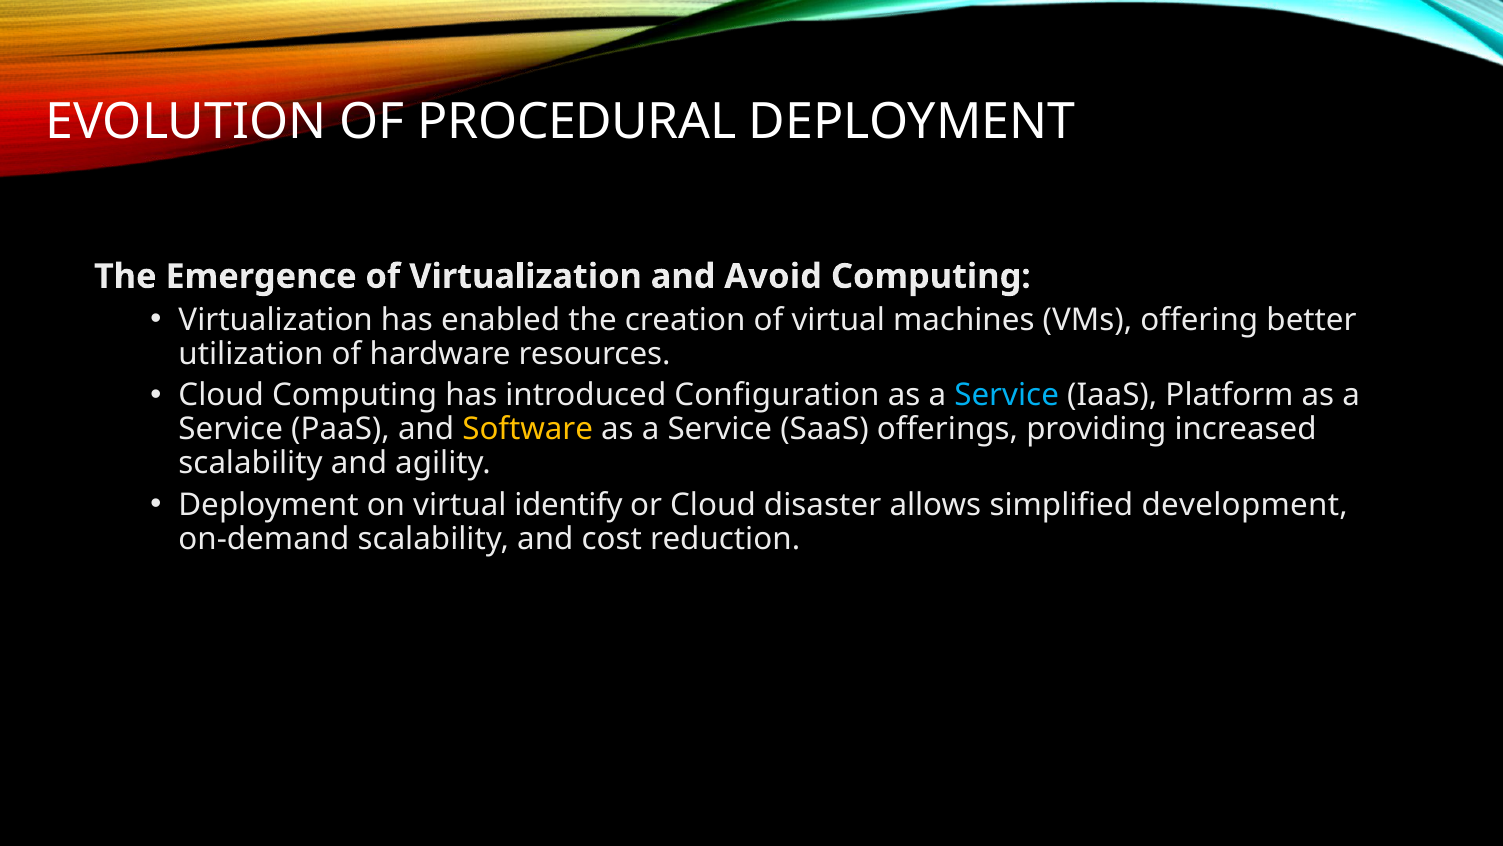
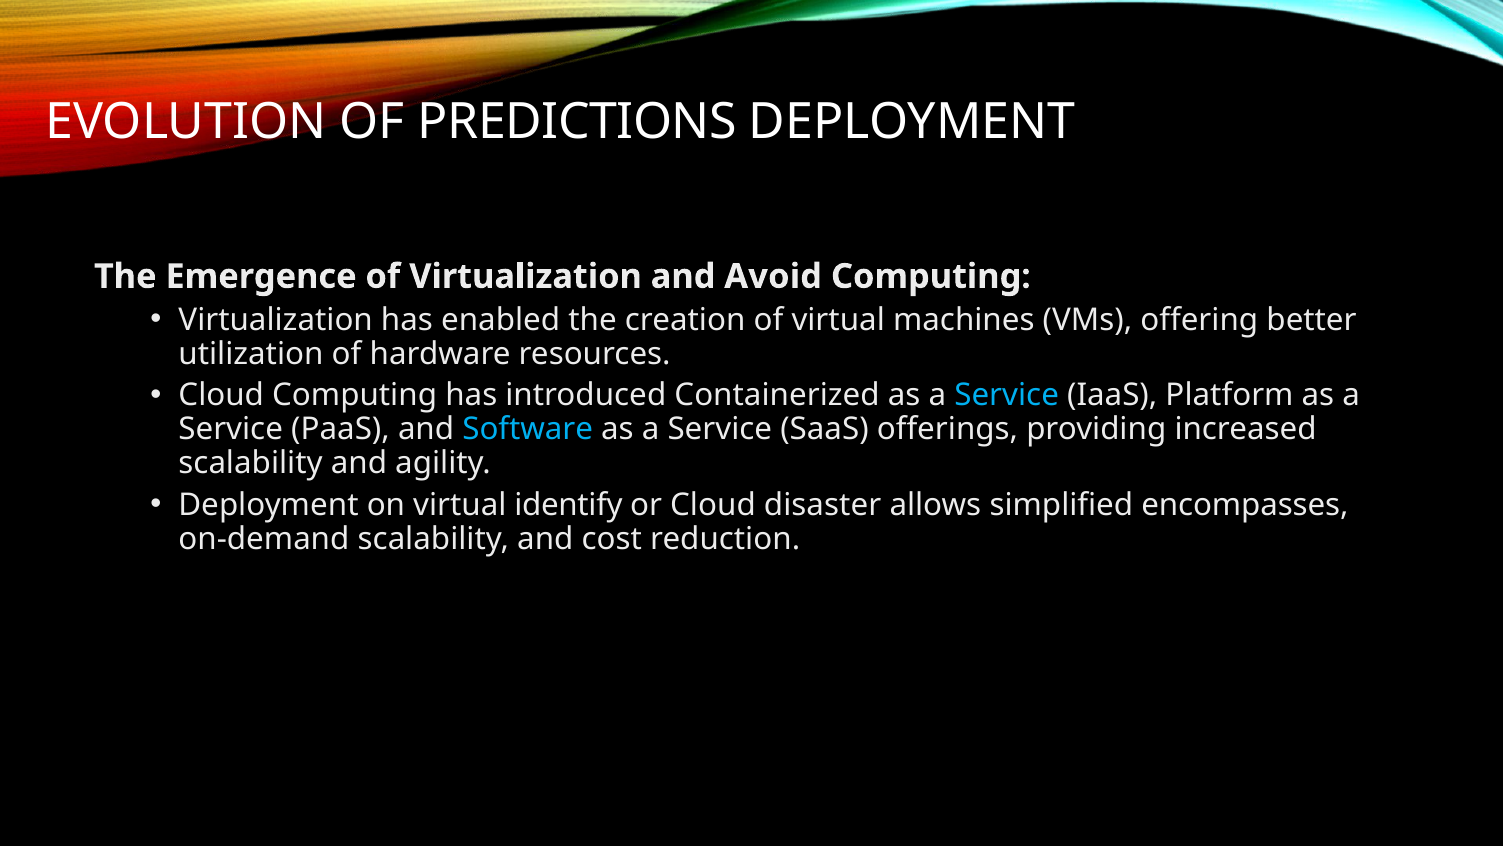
PROCEDURAL: PROCEDURAL -> PREDICTIONS
Configuration: Configuration -> Containerized
Software colour: yellow -> light blue
development: development -> encompasses
